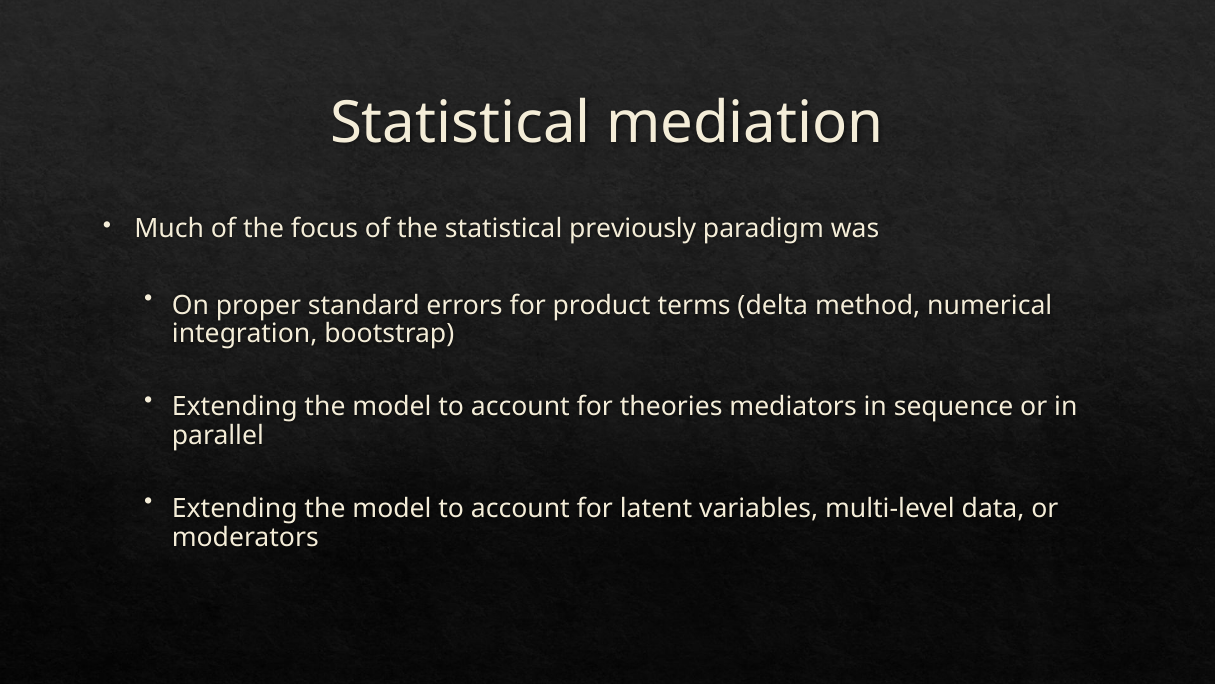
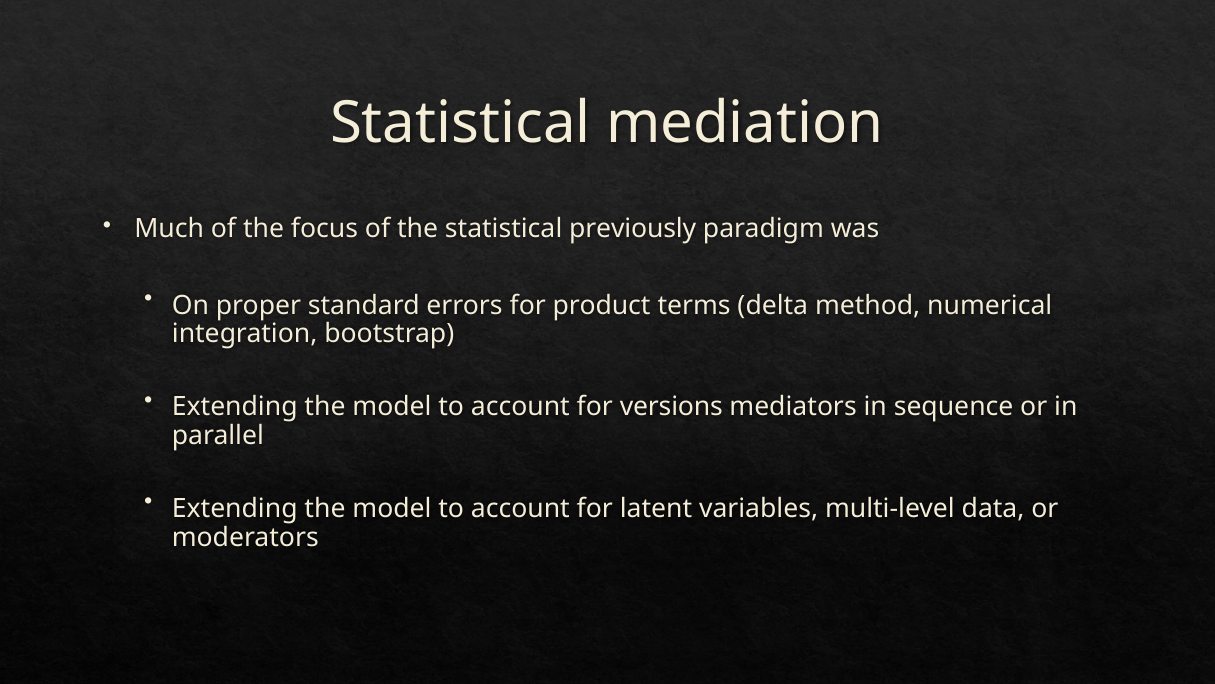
theories: theories -> versions
